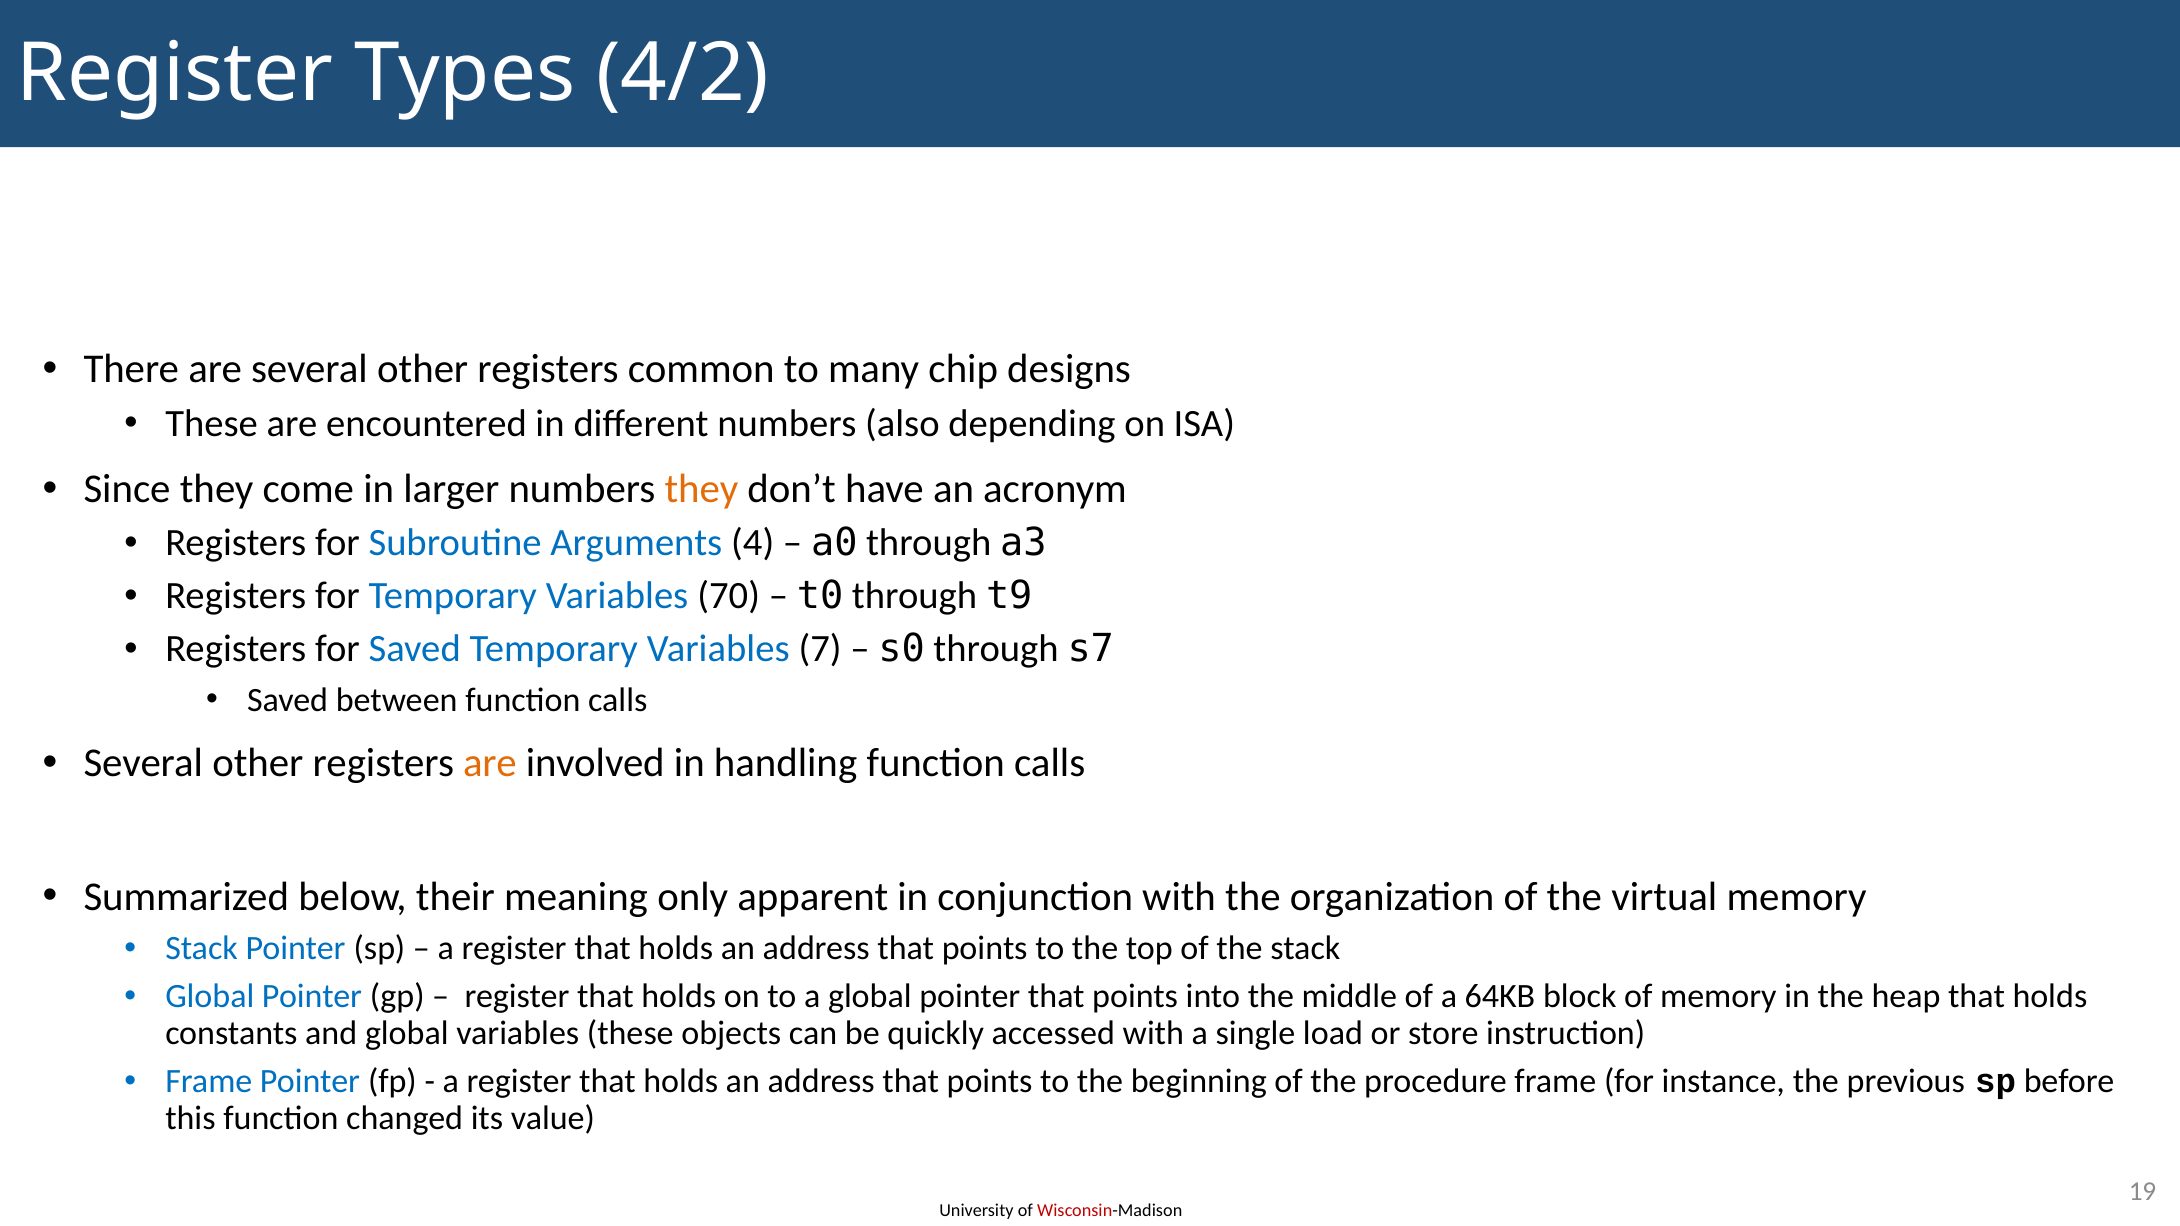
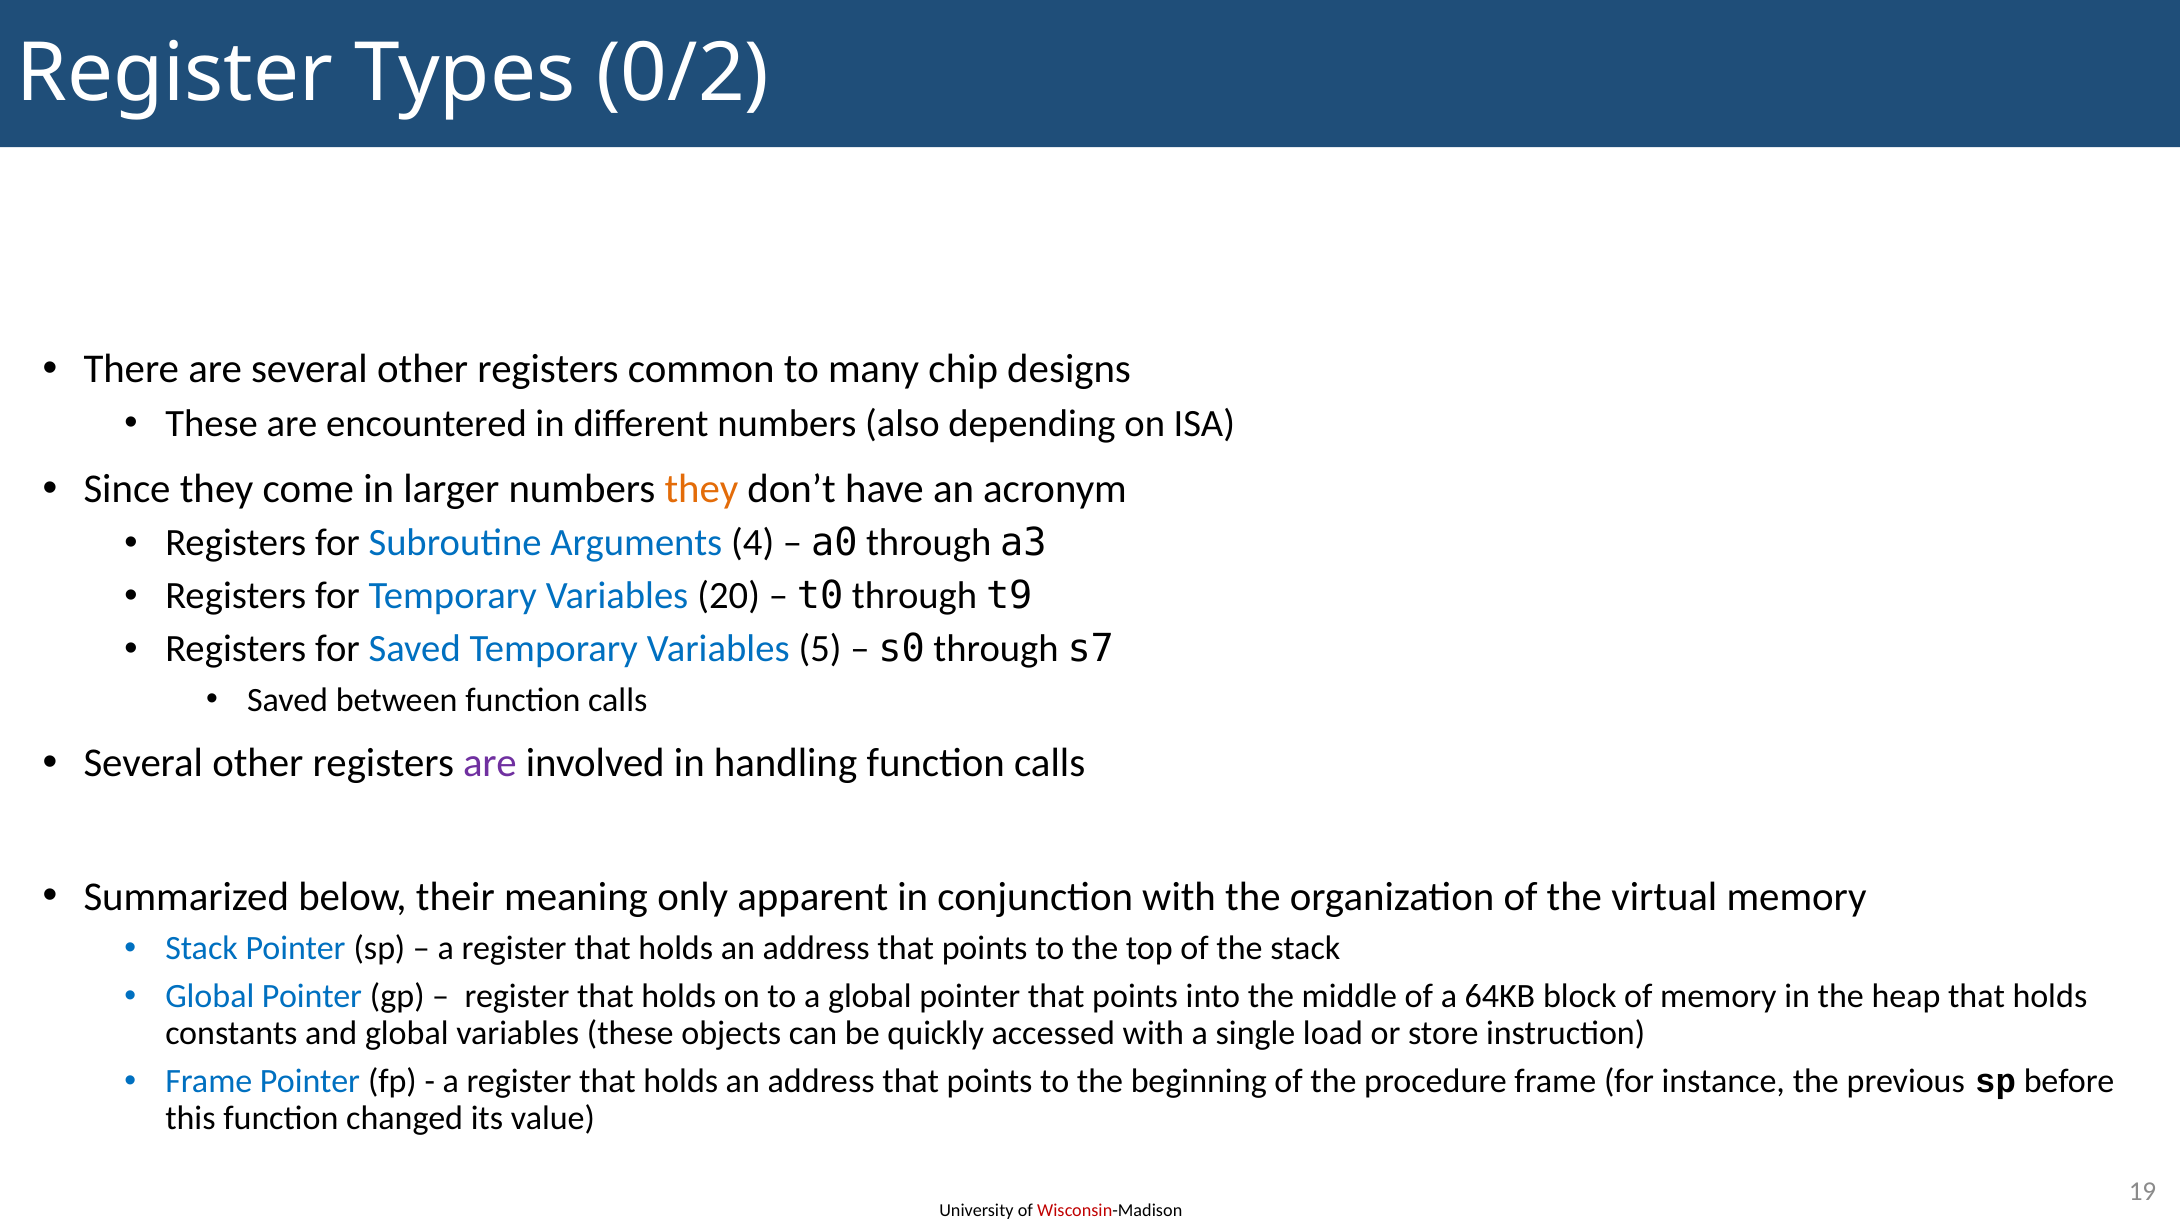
4/2: 4/2 -> 0/2
70: 70 -> 20
7: 7 -> 5
are at (490, 763) colour: orange -> purple
